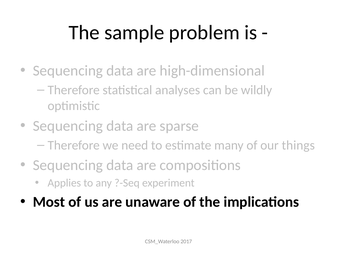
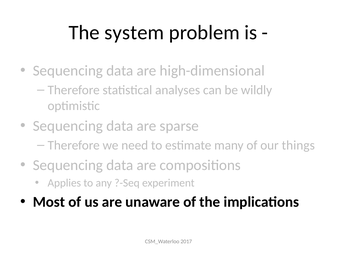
sample: sample -> system
